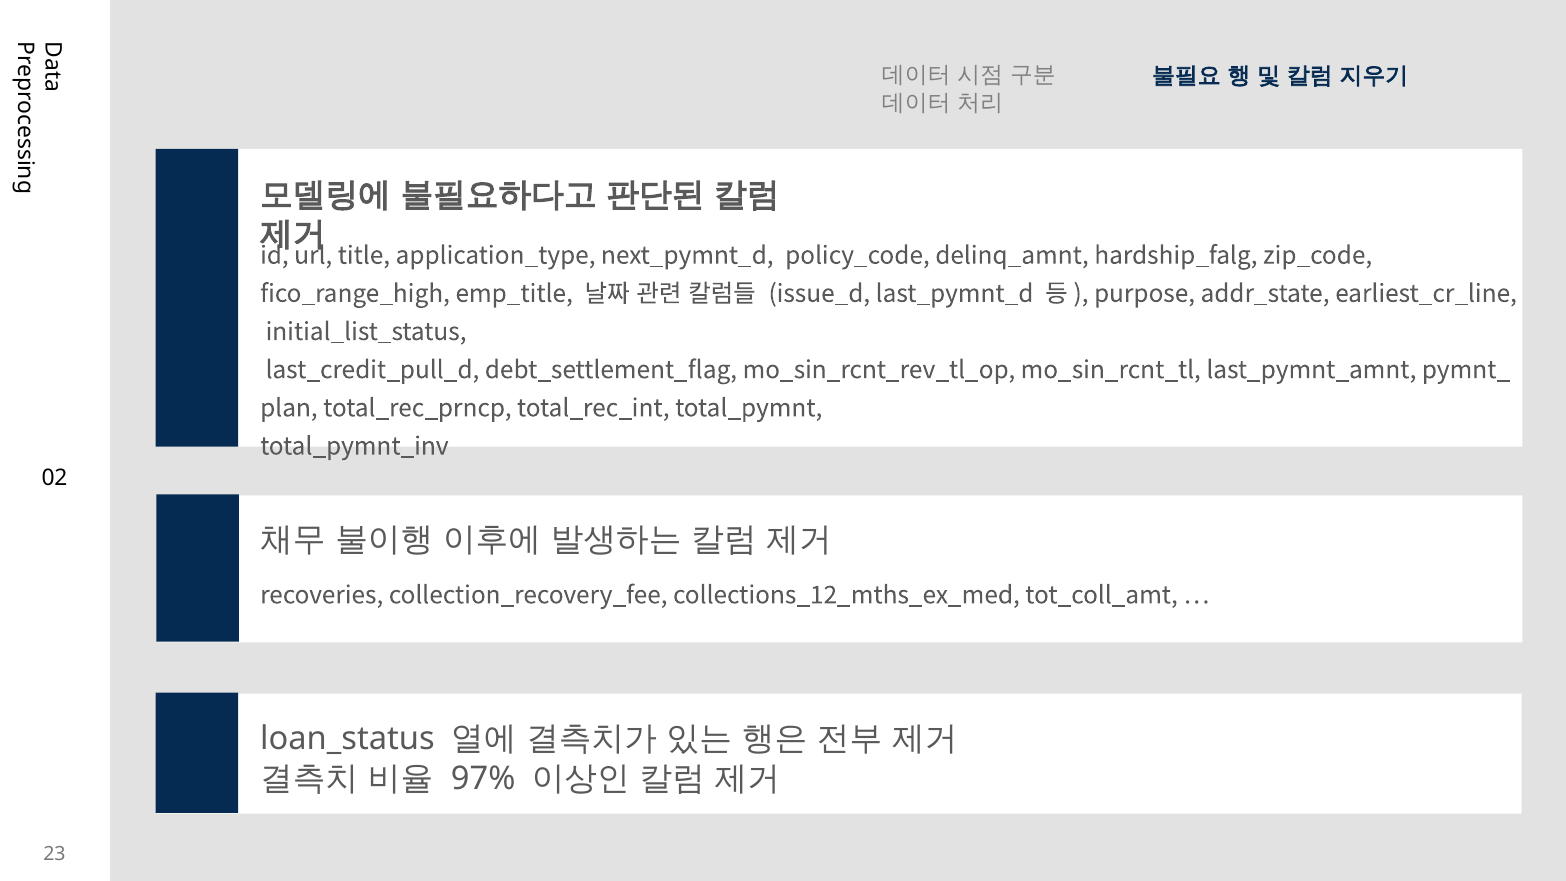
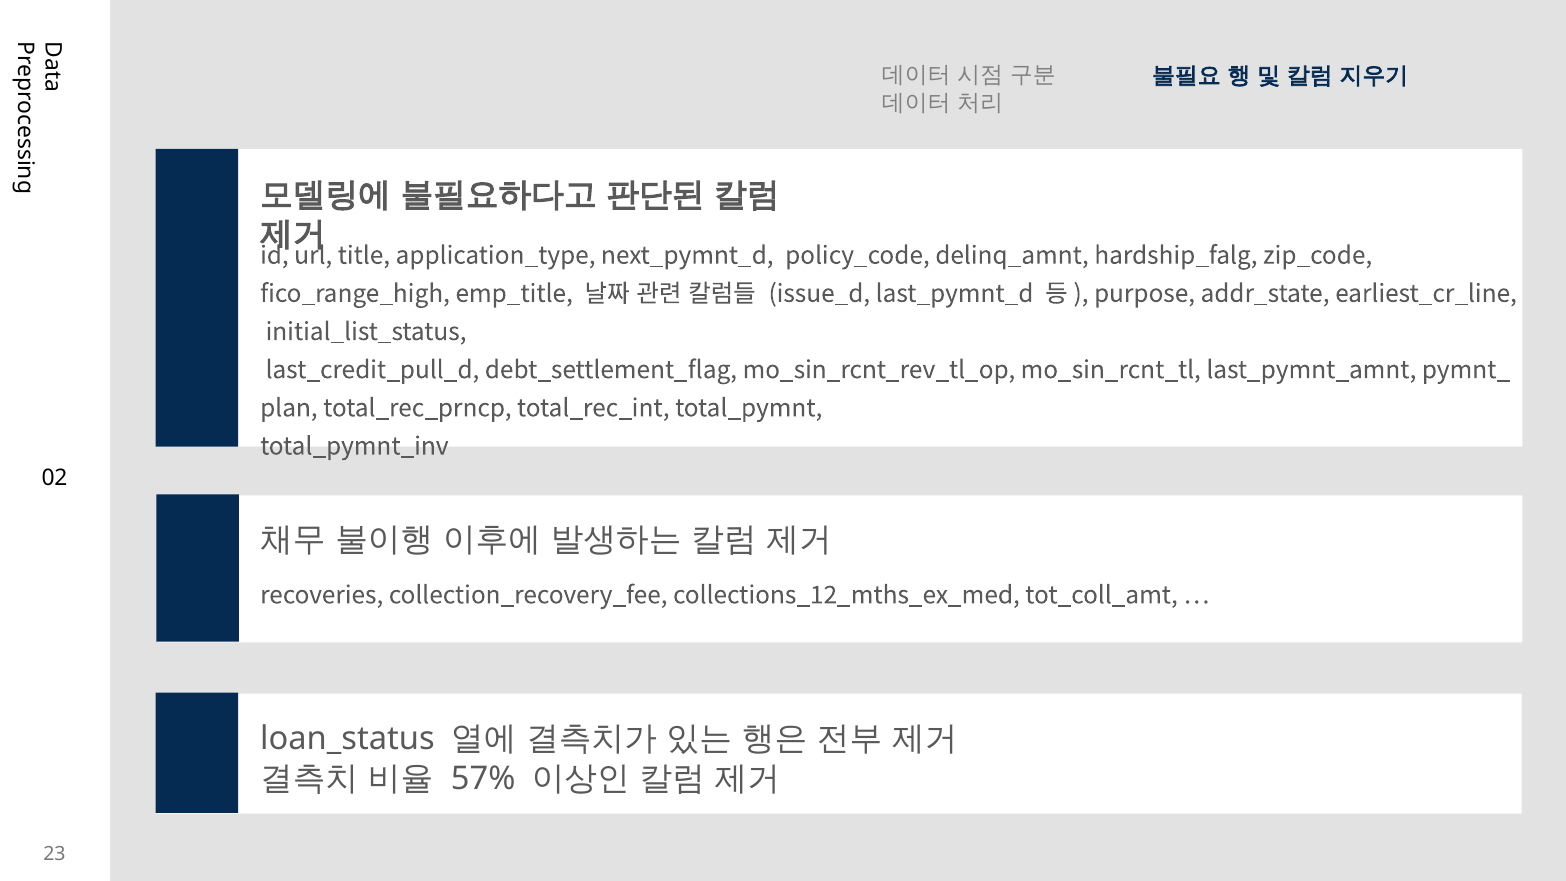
97%: 97% -> 57%
